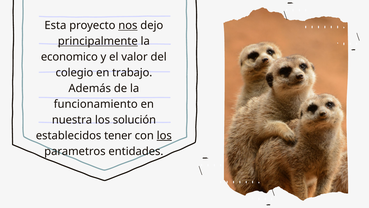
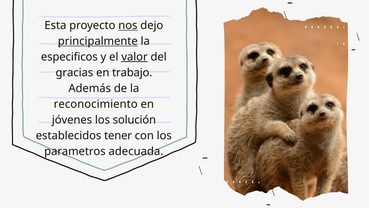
economico: economico -> especificos
valor underline: none -> present
colegio: colegio -> gracias
funcionamiento: funcionamiento -> reconocimiento
nuestra: nuestra -> jóvenes
los at (164, 135) underline: present -> none
entidades: entidades -> adecuada
